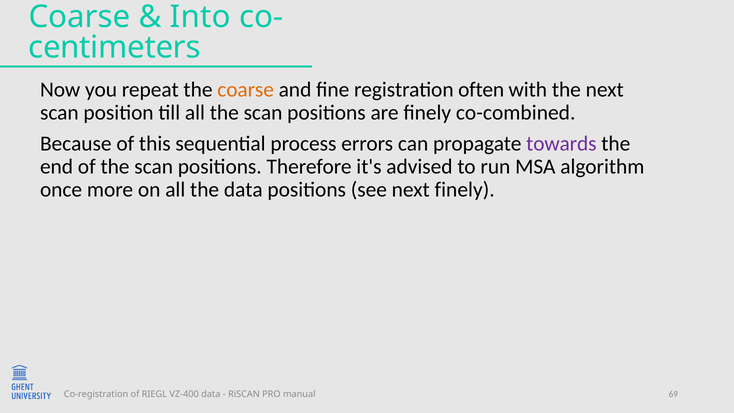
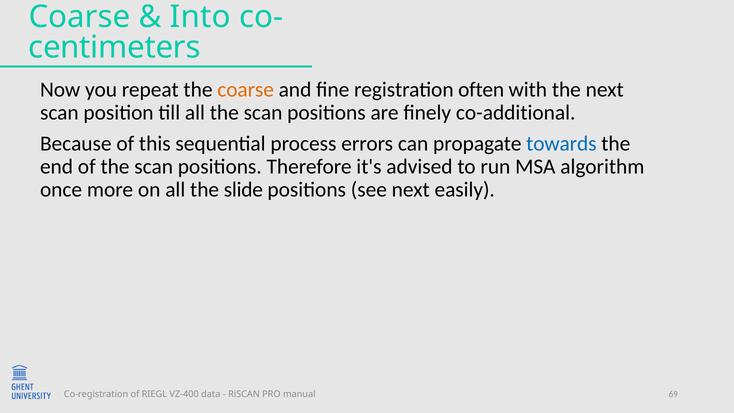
co-combined: co-combined -> co-additional
towards colour: purple -> blue
the data: data -> slide
next finely: finely -> easily
